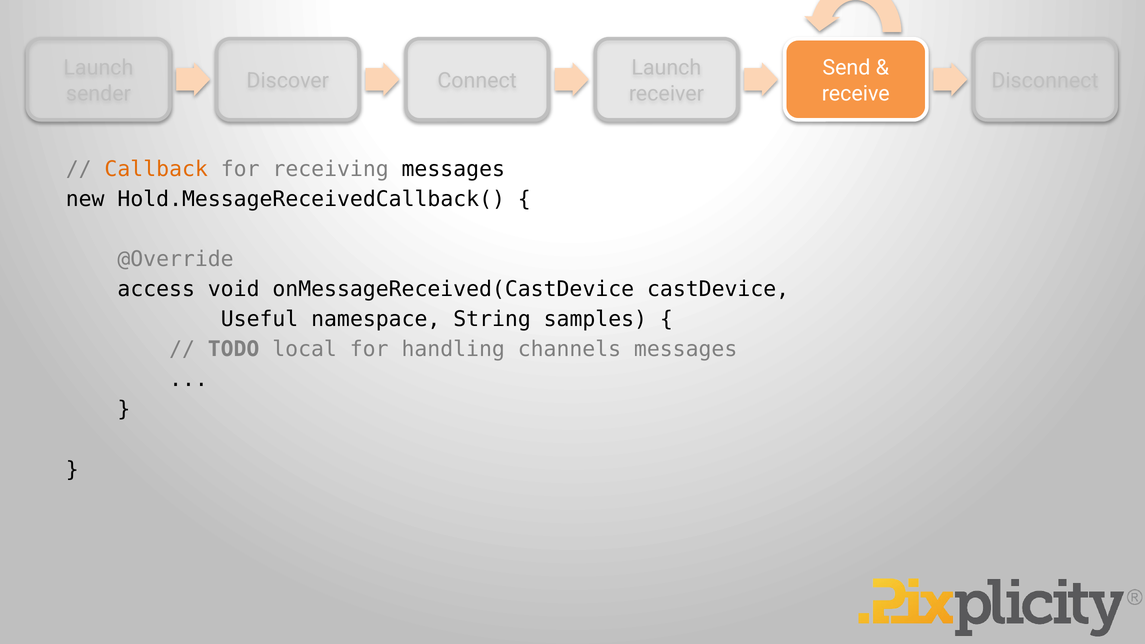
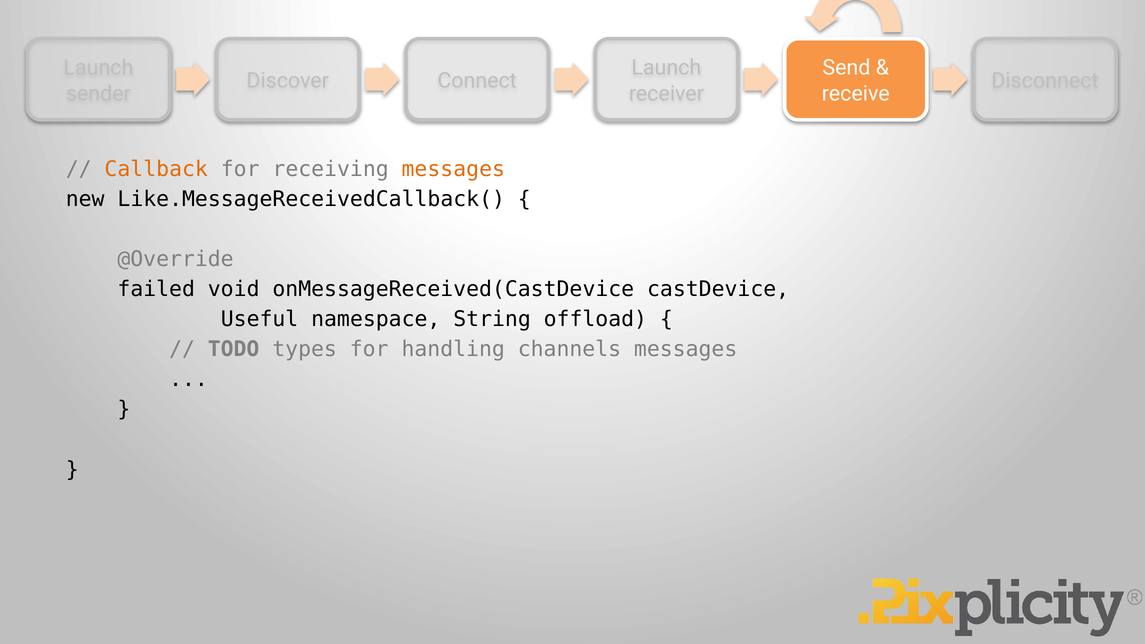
messages at (453, 169) colour: black -> orange
Hold.MessageReceivedCallback(: Hold.MessageReceivedCallback( -> Like.MessageReceivedCallback(
access: access -> failed
samples: samples -> offload
local: local -> types
